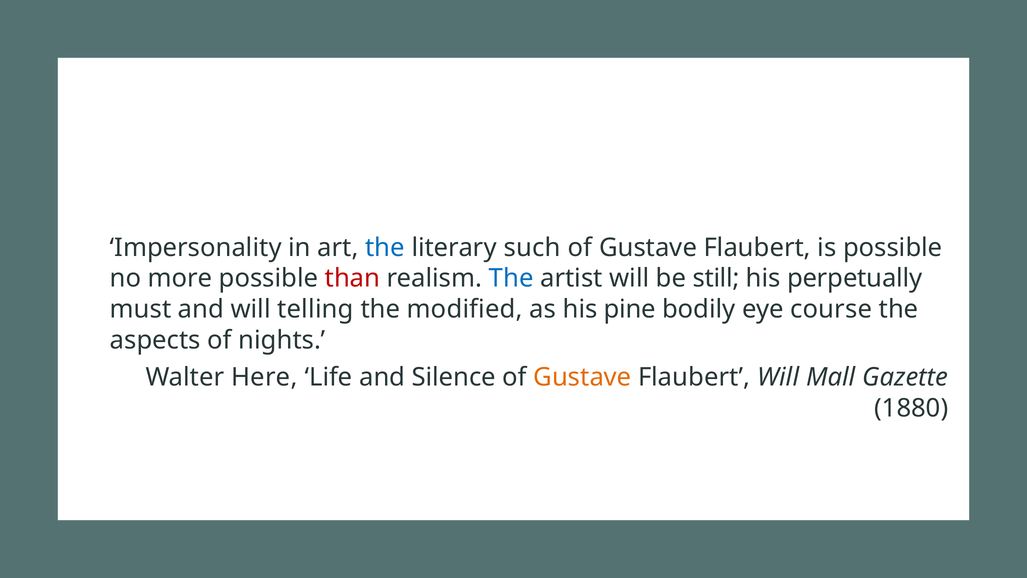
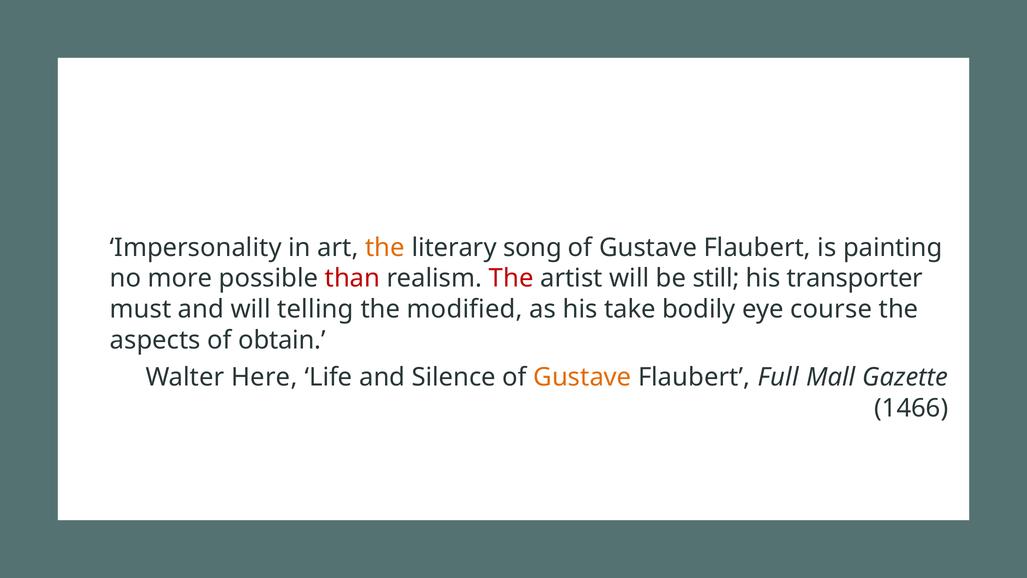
the at (385, 248) colour: blue -> orange
such: such -> song
is possible: possible -> painting
The at (511, 278) colour: blue -> red
perpetually: perpetually -> transporter
pine: pine -> take
nights: nights -> obtain
Flaubert Will: Will -> Full
1880: 1880 -> 1466
